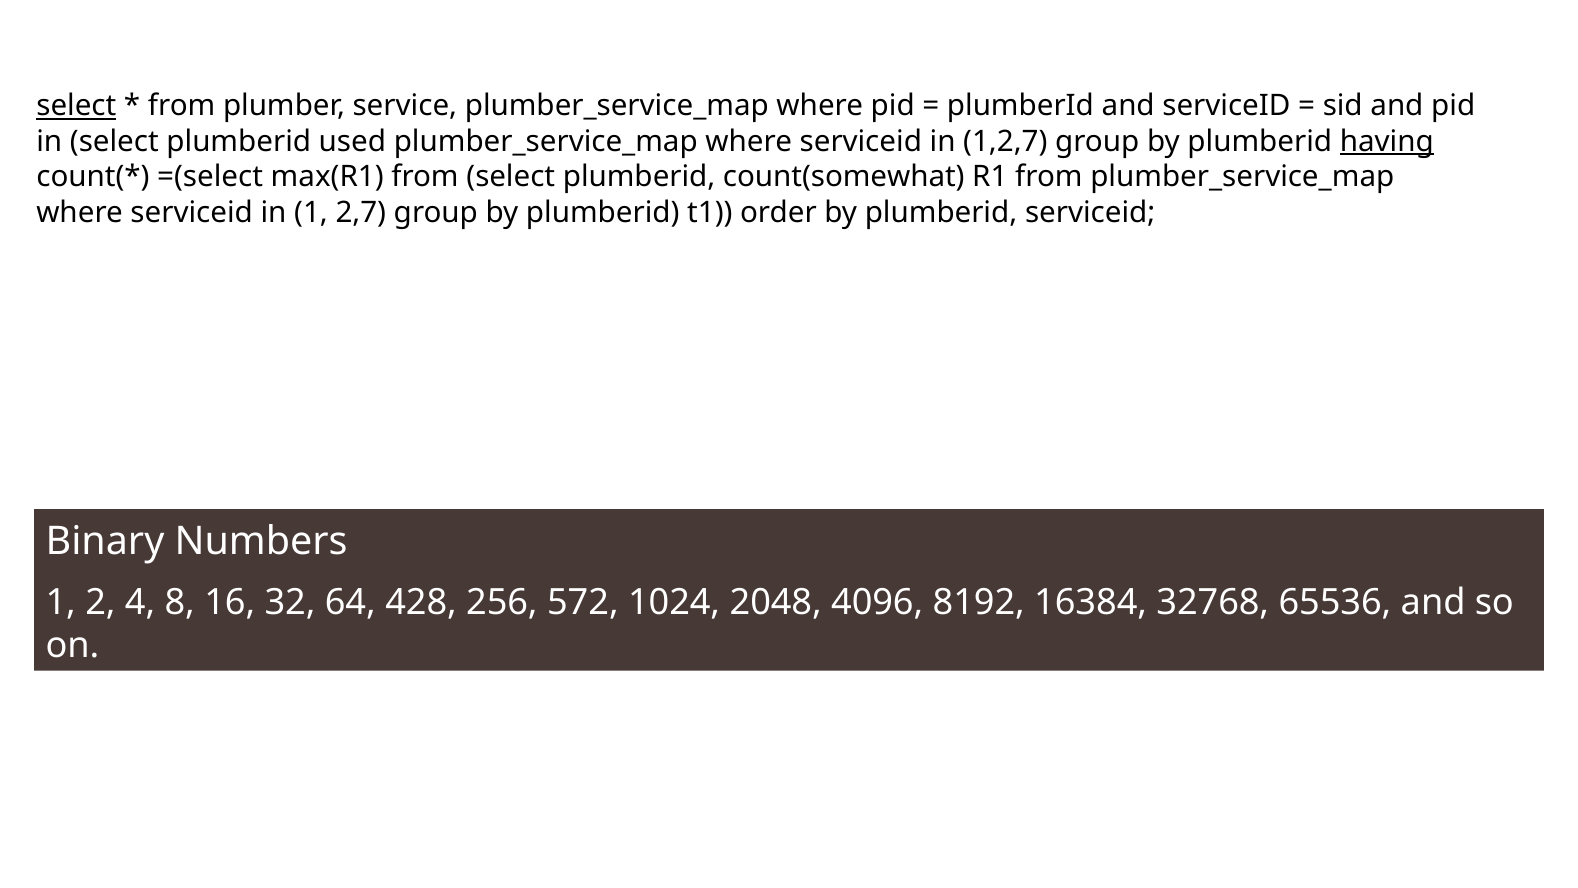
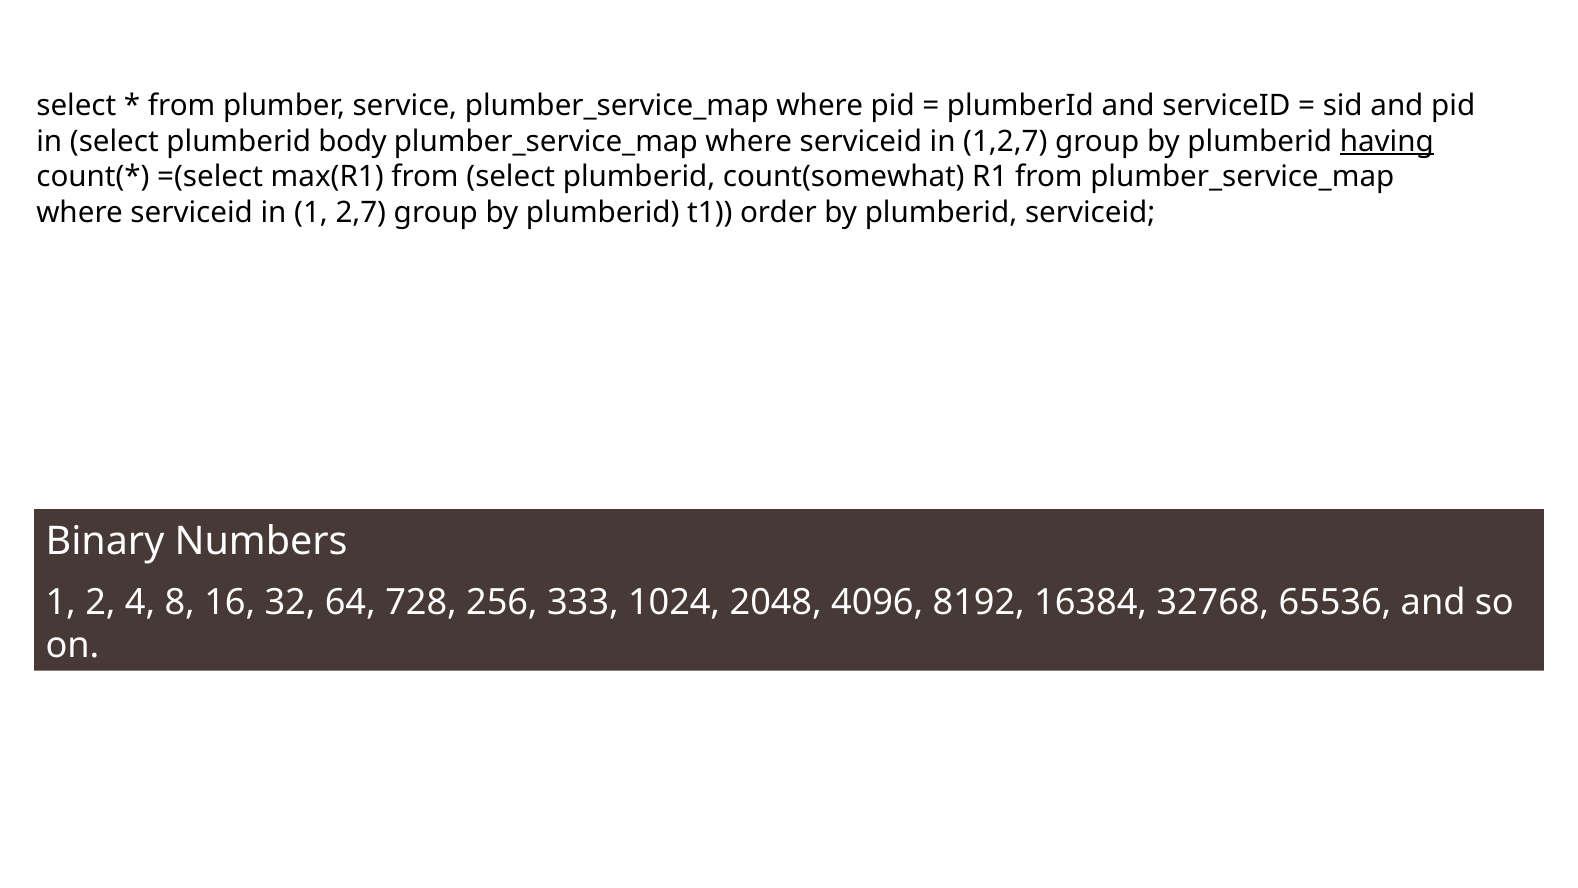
select at (76, 106) underline: present -> none
used: used -> body
428: 428 -> 728
572: 572 -> 333
